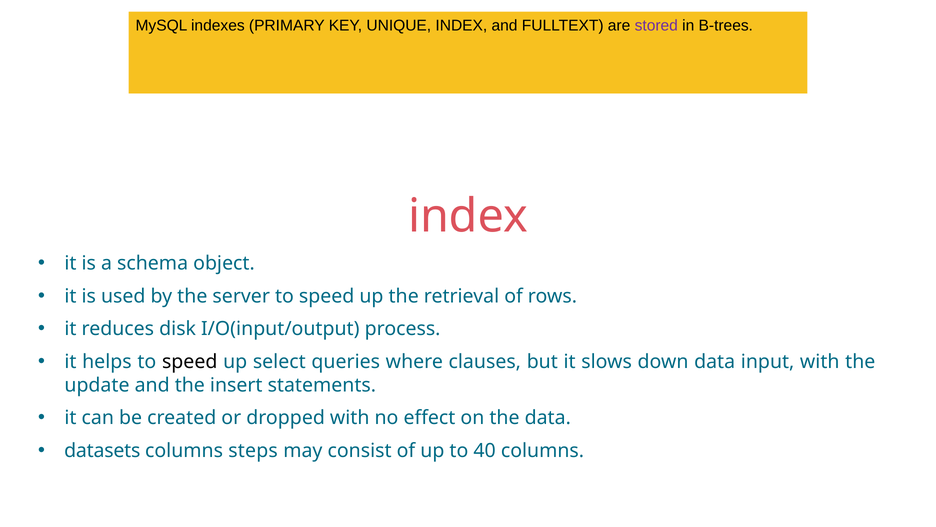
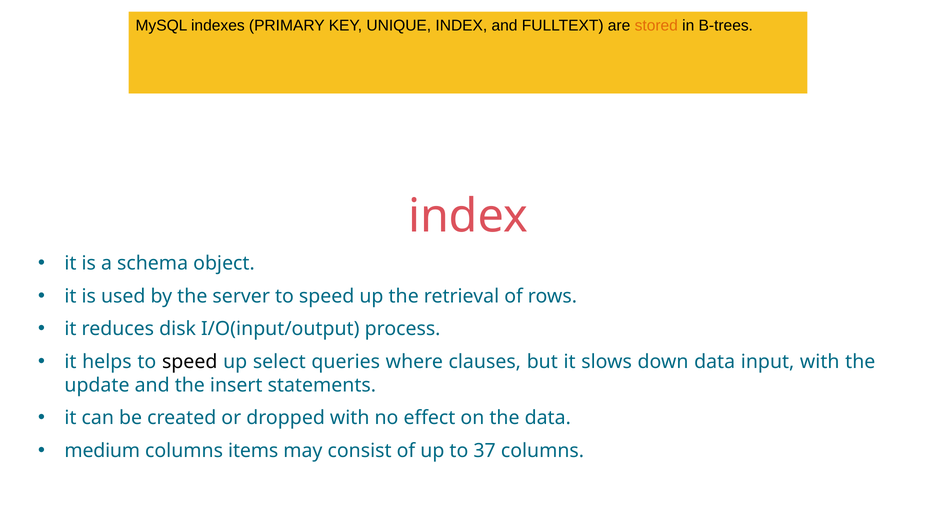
stored colour: purple -> orange
datasets: datasets -> medium
steps: steps -> items
40: 40 -> 37
